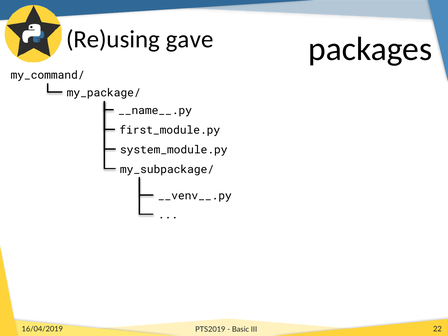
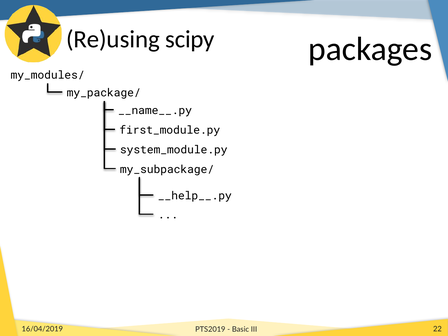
gave: gave -> scipy
my_command/: my_command/ -> my_modules/
__venv__.py: __venv__.py -> __help__.py
